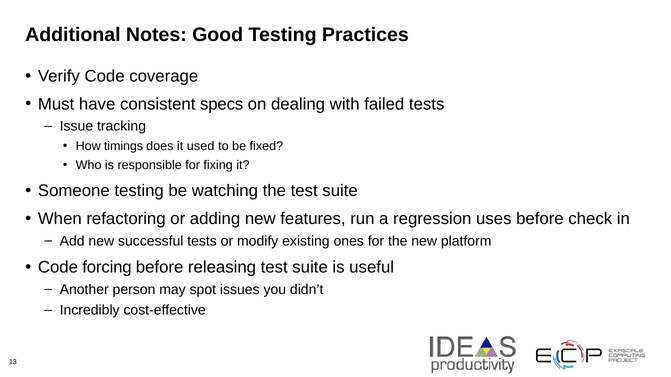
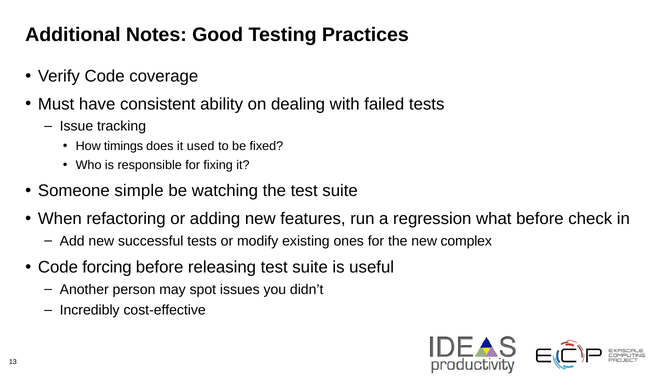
specs: specs -> ability
Someone testing: testing -> simple
uses: uses -> what
platform: platform -> complex
